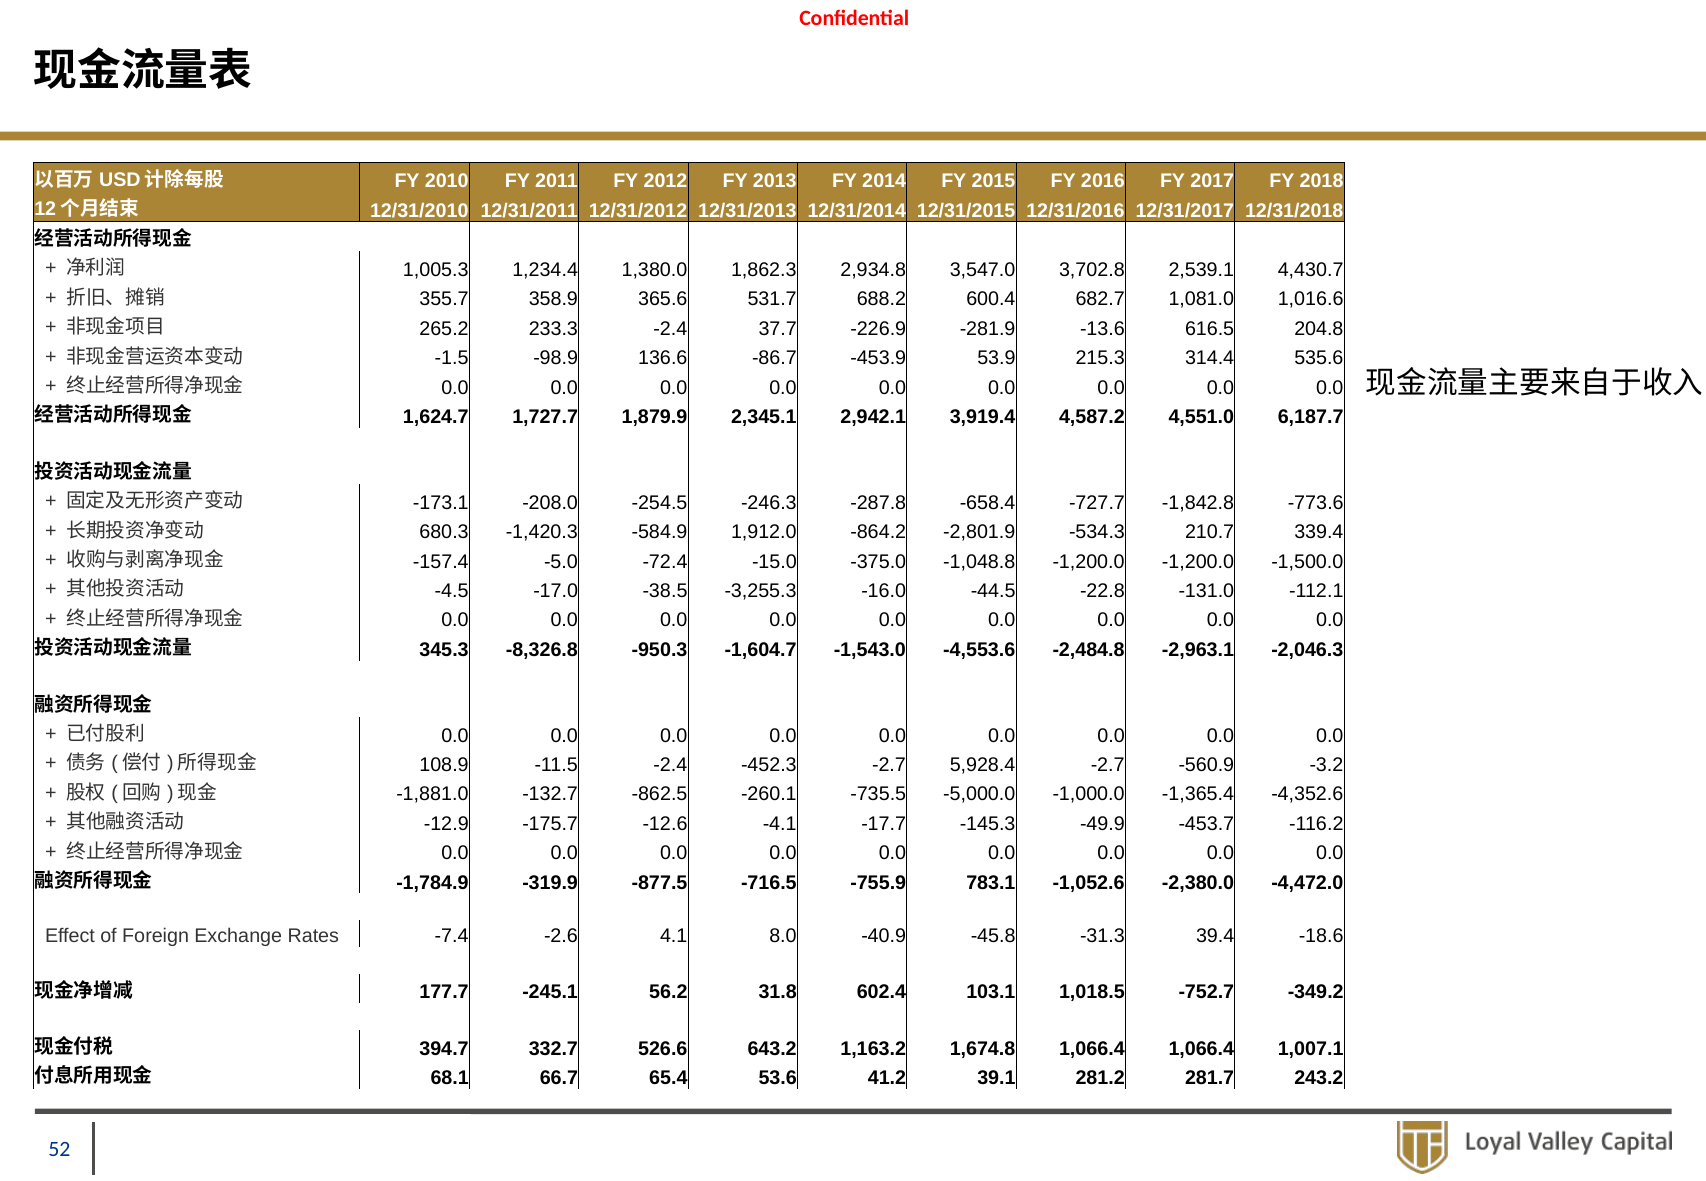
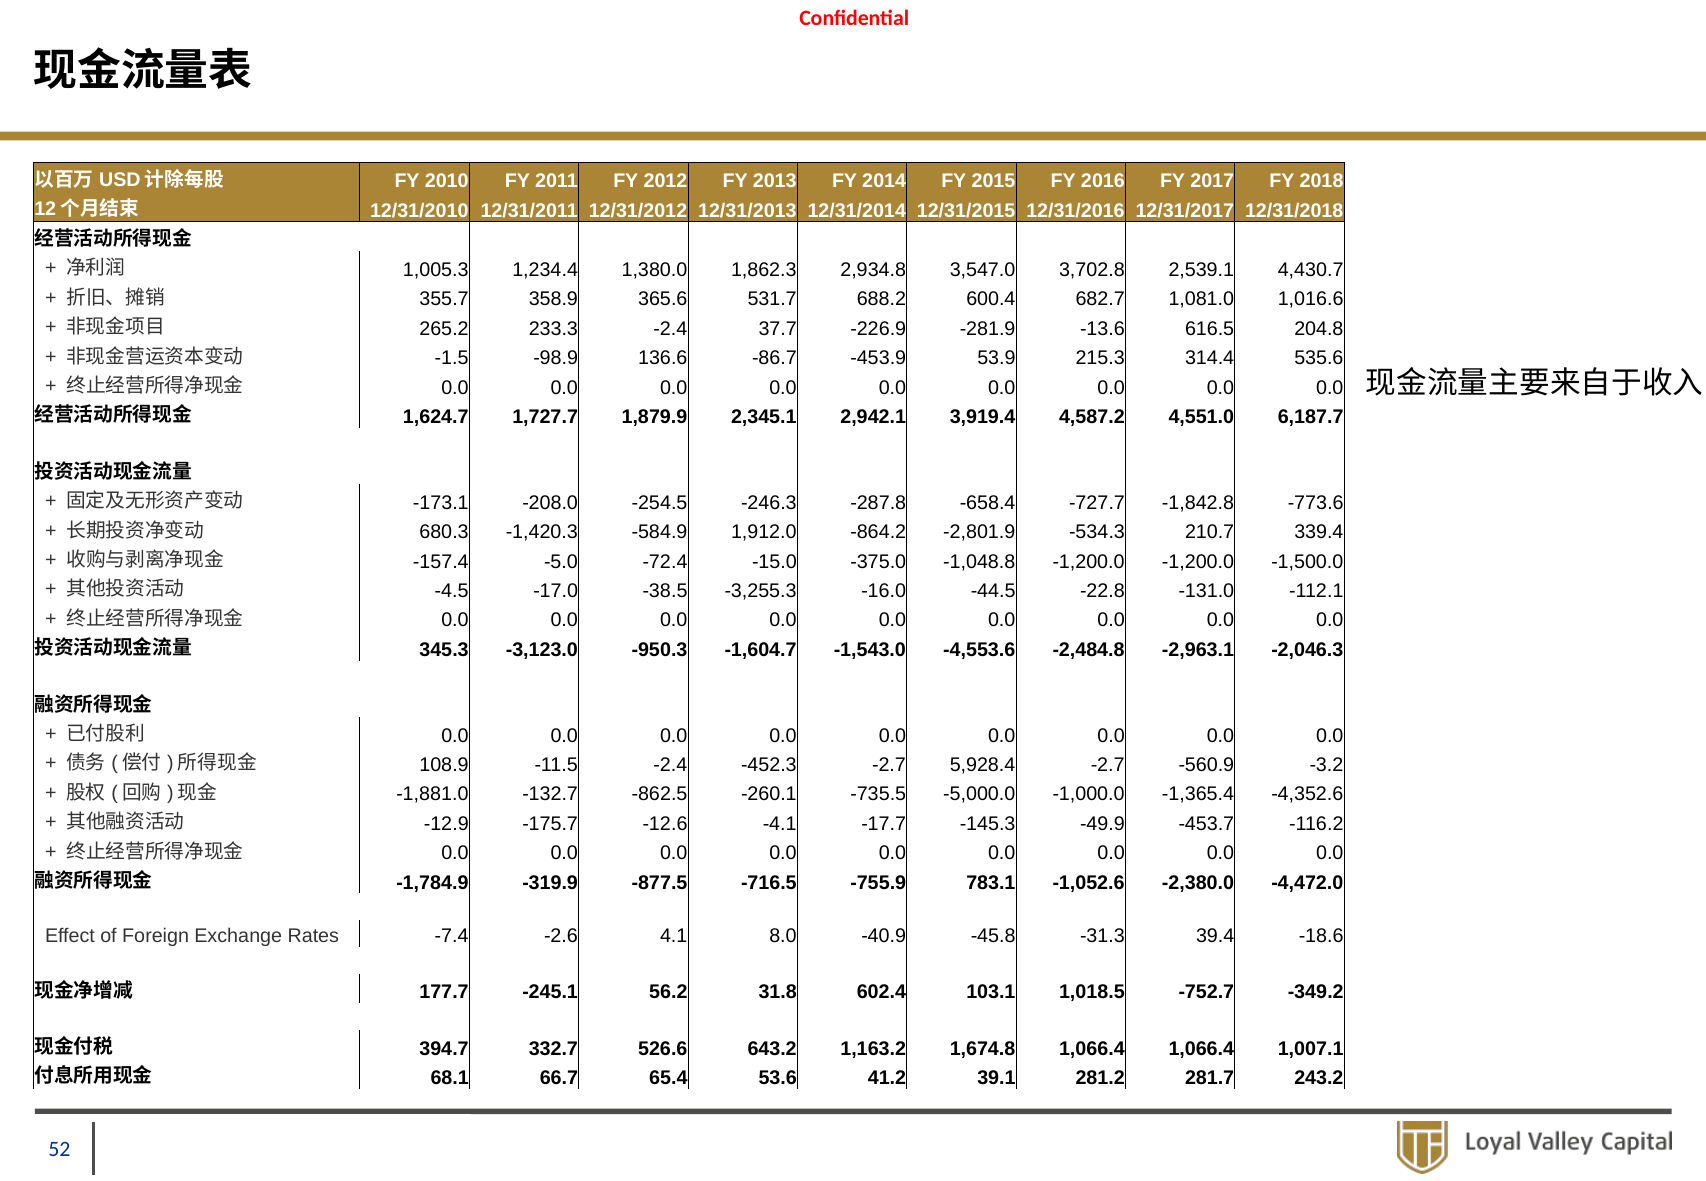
-8,326.8: -8,326.8 -> -3,123.0
